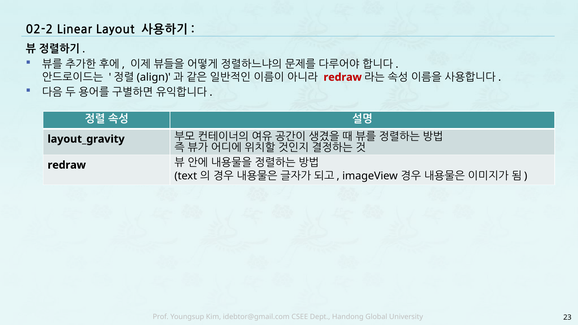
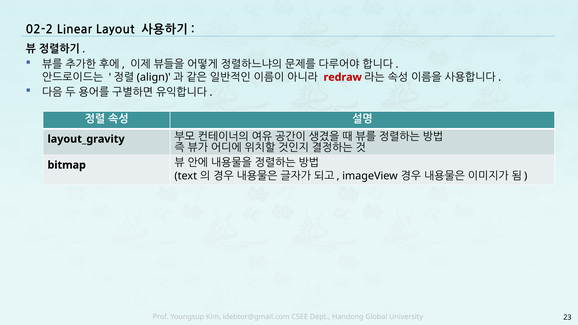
redraw at (67, 165): redraw -> bitmap
